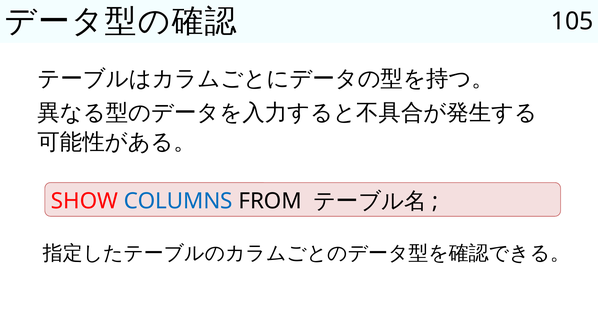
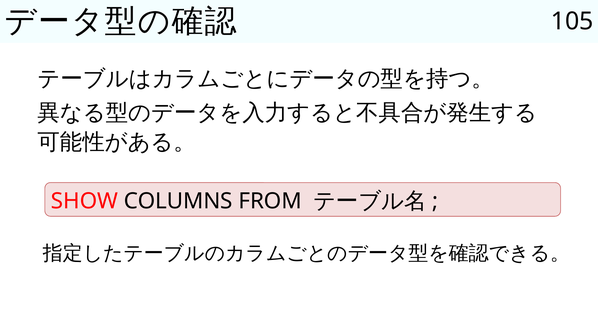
COLUMNS colour: blue -> black
